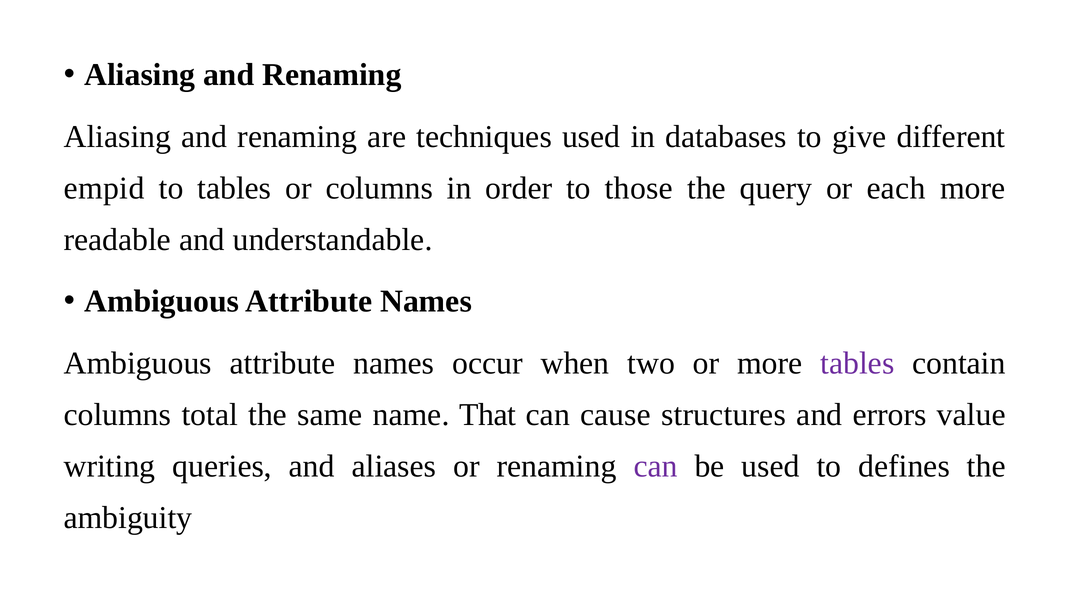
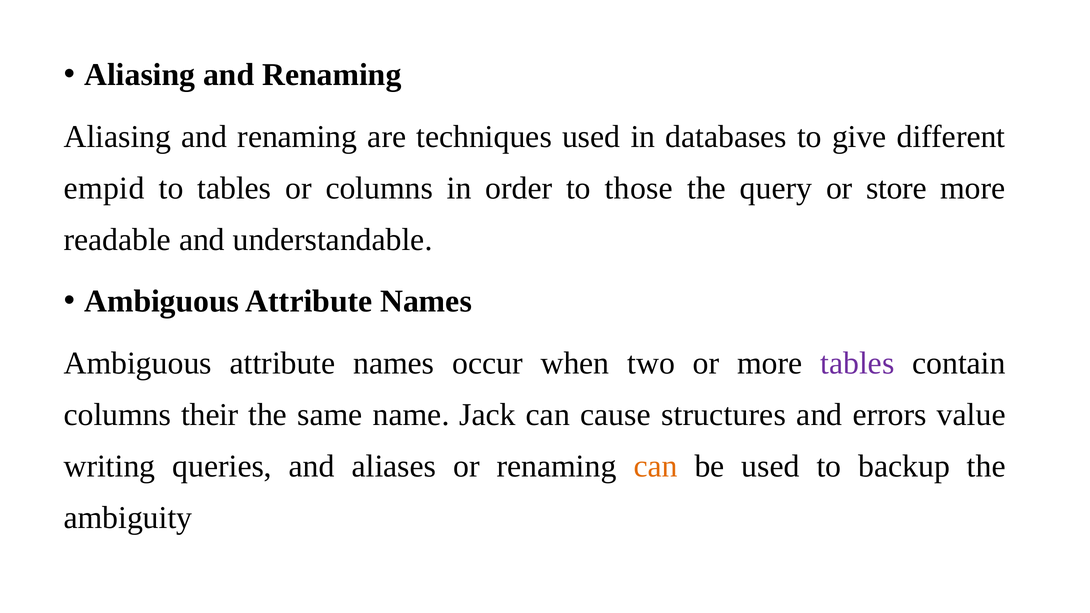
each: each -> store
total: total -> their
That: That -> Jack
can at (656, 466) colour: purple -> orange
defines: defines -> backup
